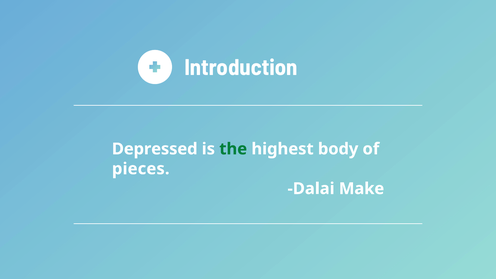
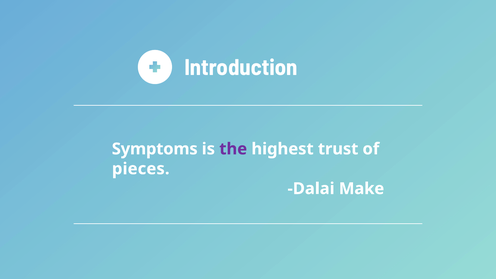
Depressed: Depressed -> Symptoms
the colour: green -> purple
body: body -> trust
